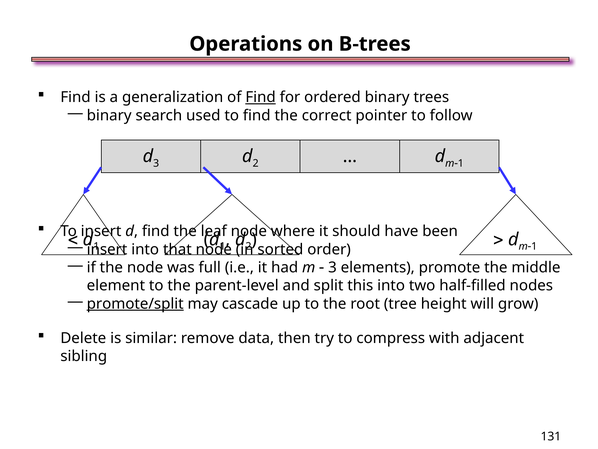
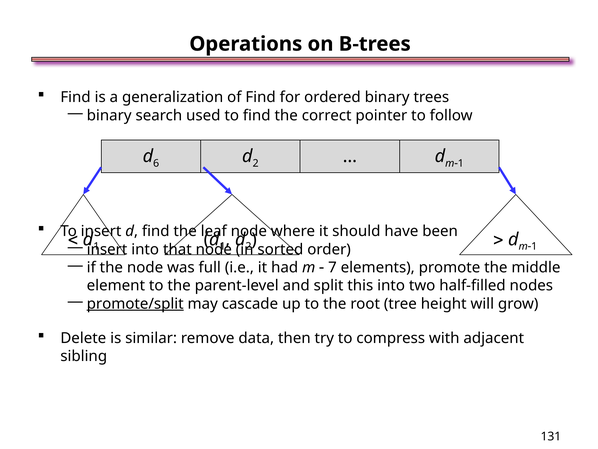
Find at (261, 97) underline: present -> none
d 3: 3 -> 6
3 at (332, 267): 3 -> 7
